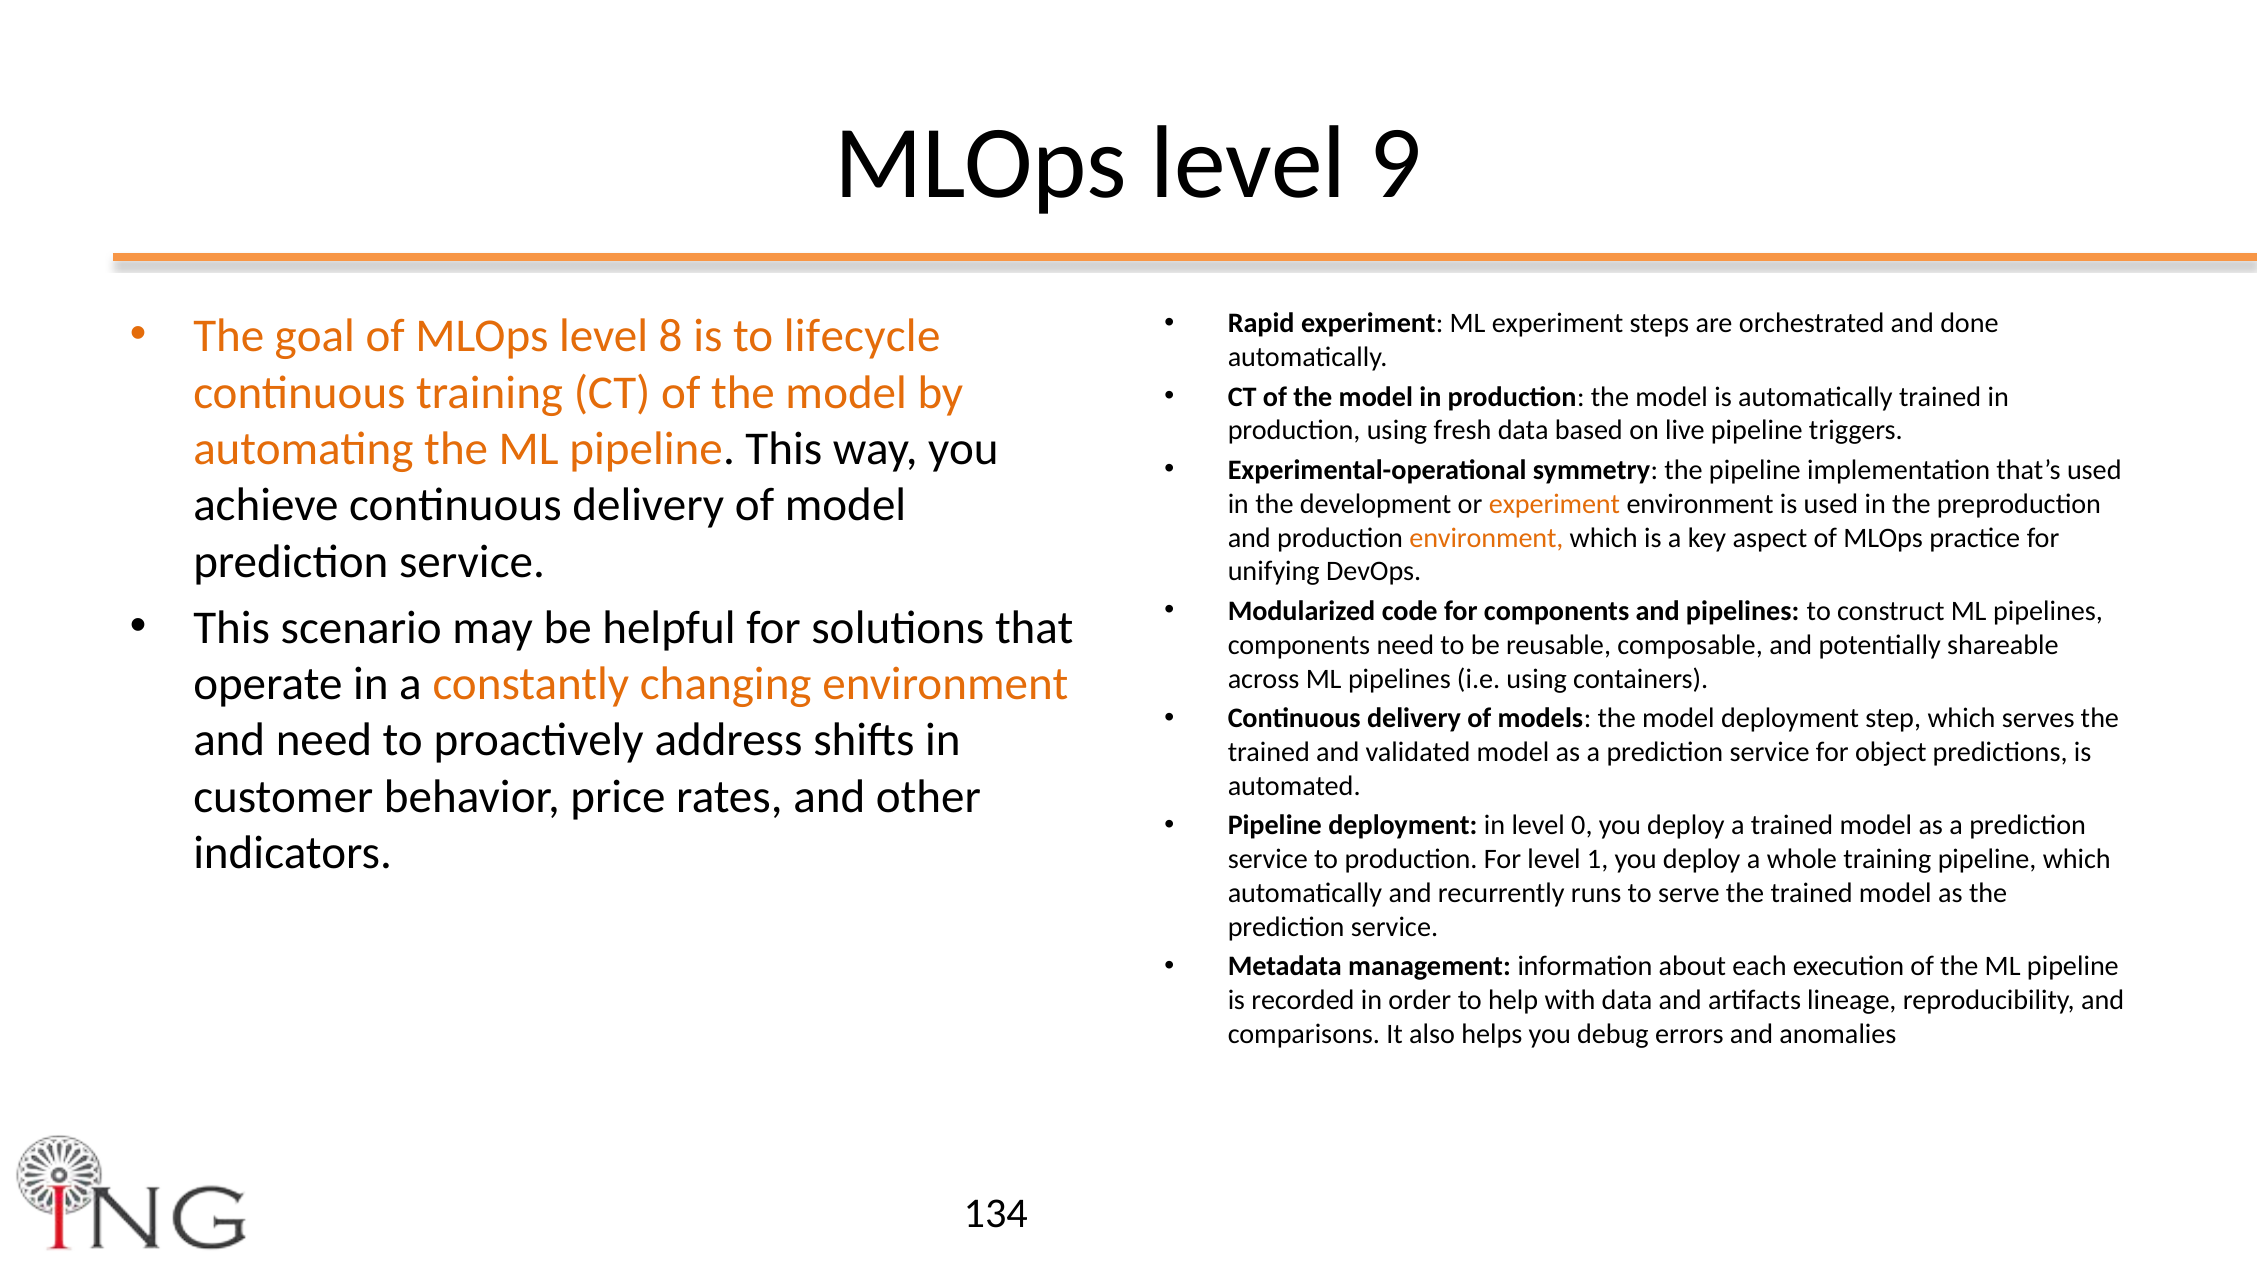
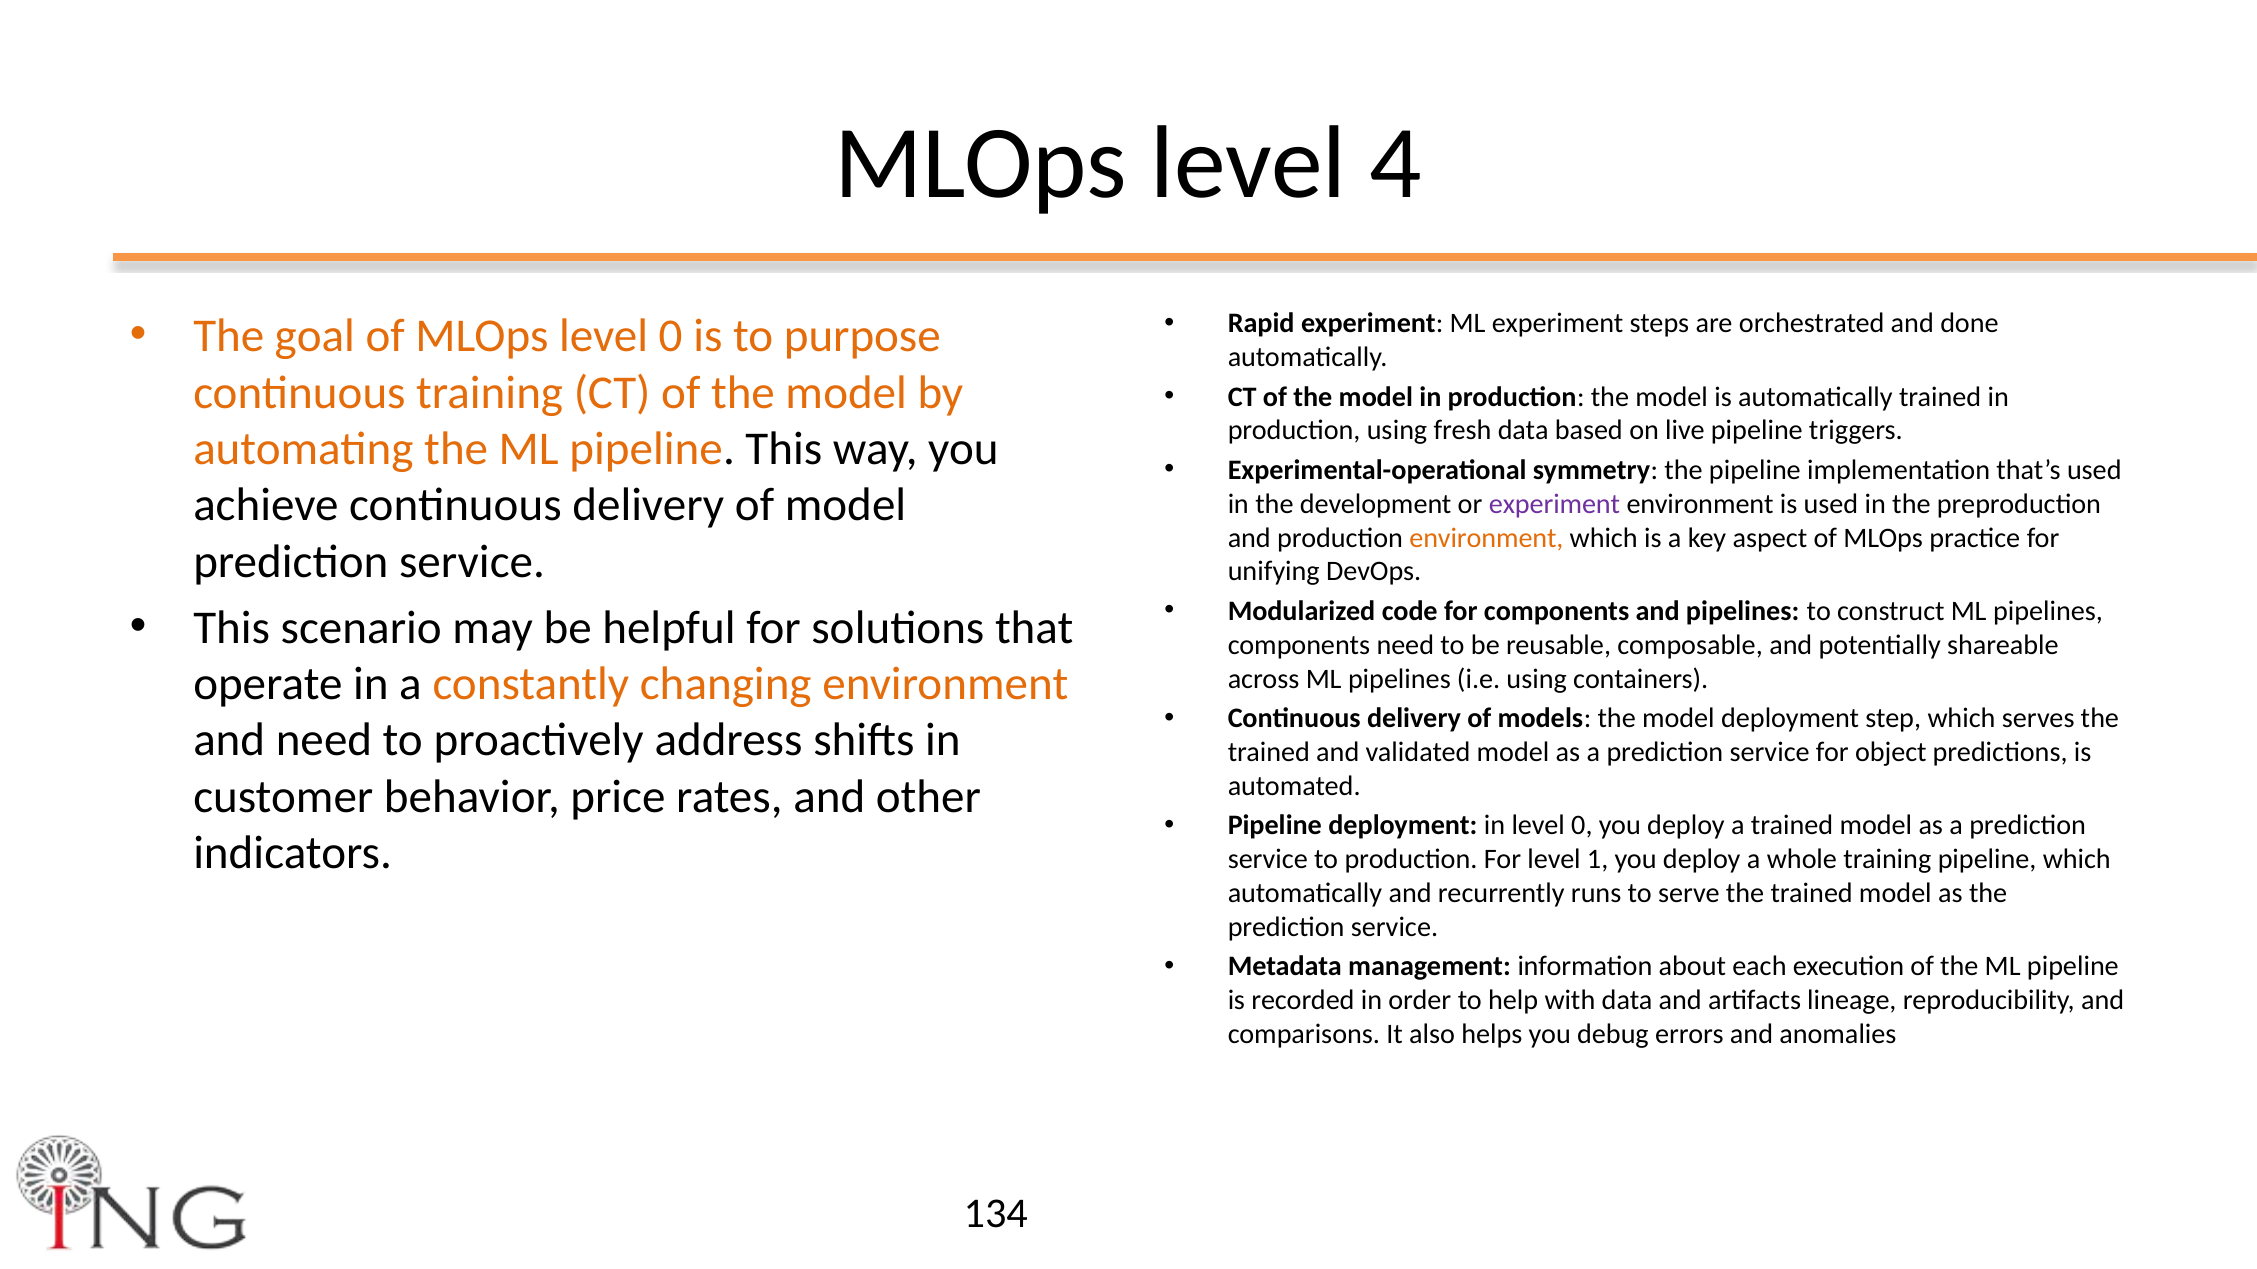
9: 9 -> 4
MLOps level 8: 8 -> 0
lifecycle: lifecycle -> purpose
experiment at (1555, 504) colour: orange -> purple
